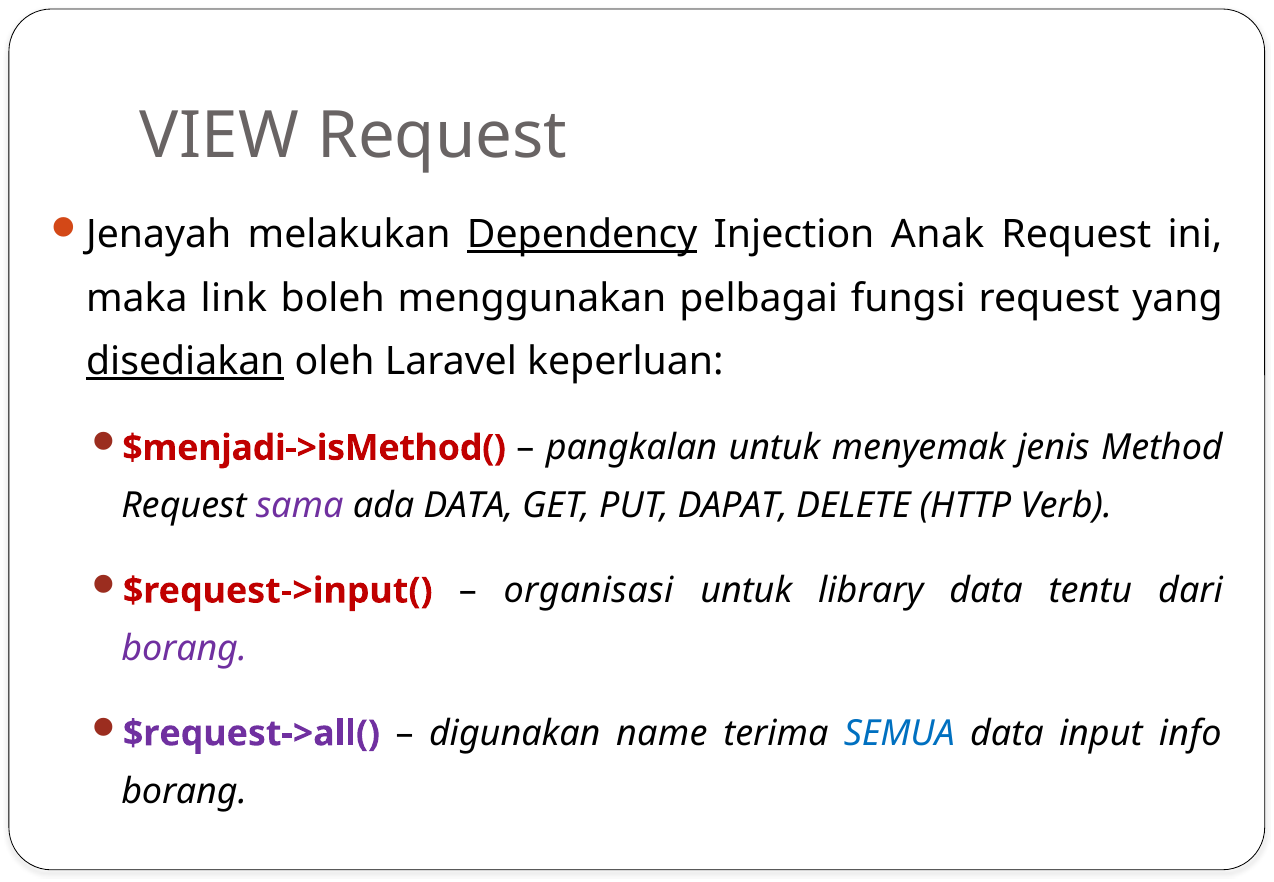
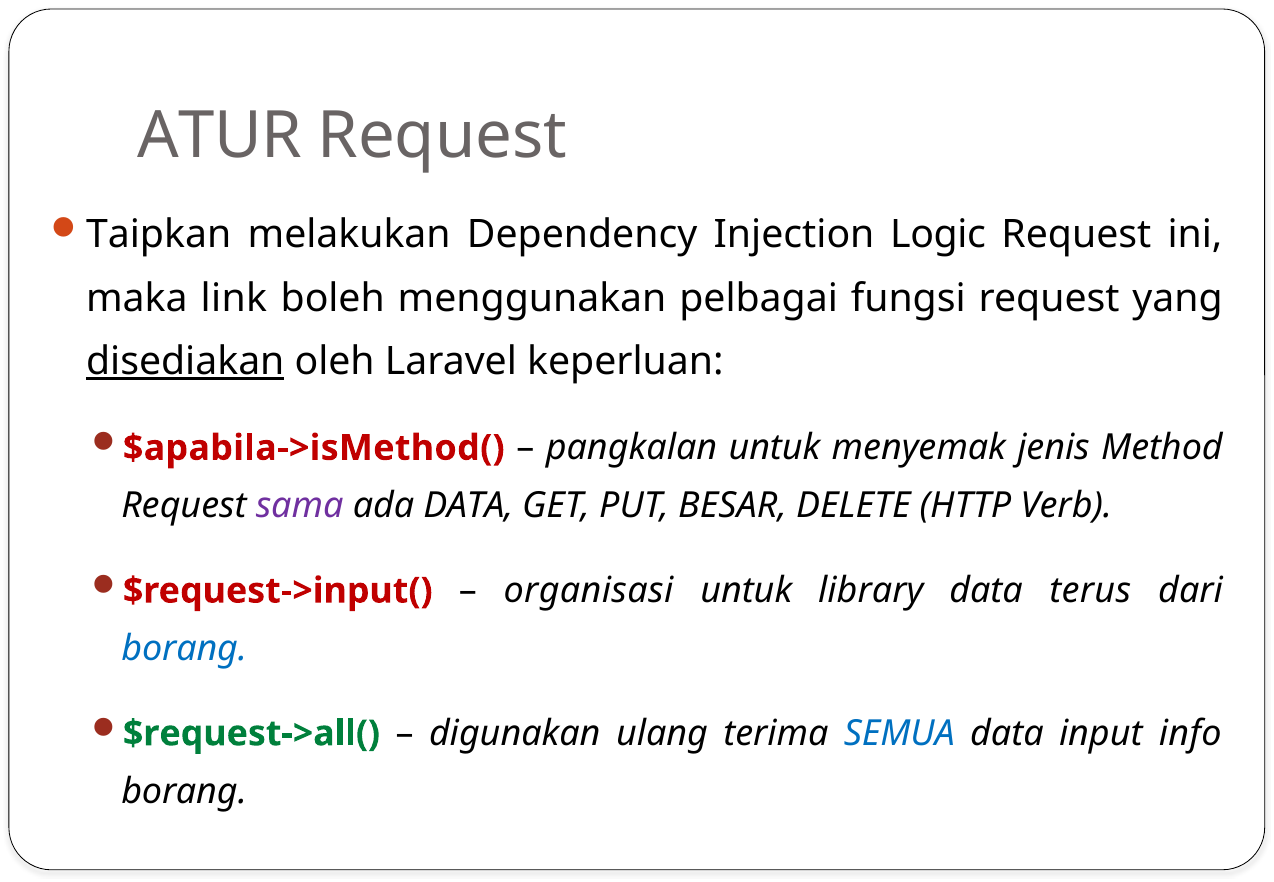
VIEW: VIEW -> ATUR
Jenayah: Jenayah -> Taipkan
Dependency underline: present -> none
Anak: Anak -> Logic
$menjadi->isMethod(: $menjadi->isMethod( -> $apabila->isMethod(
DAPAT: DAPAT -> BESAR
tentu: tentu -> terus
borang at (184, 649) colour: purple -> blue
$request->all( colour: purple -> green
name: name -> ulang
